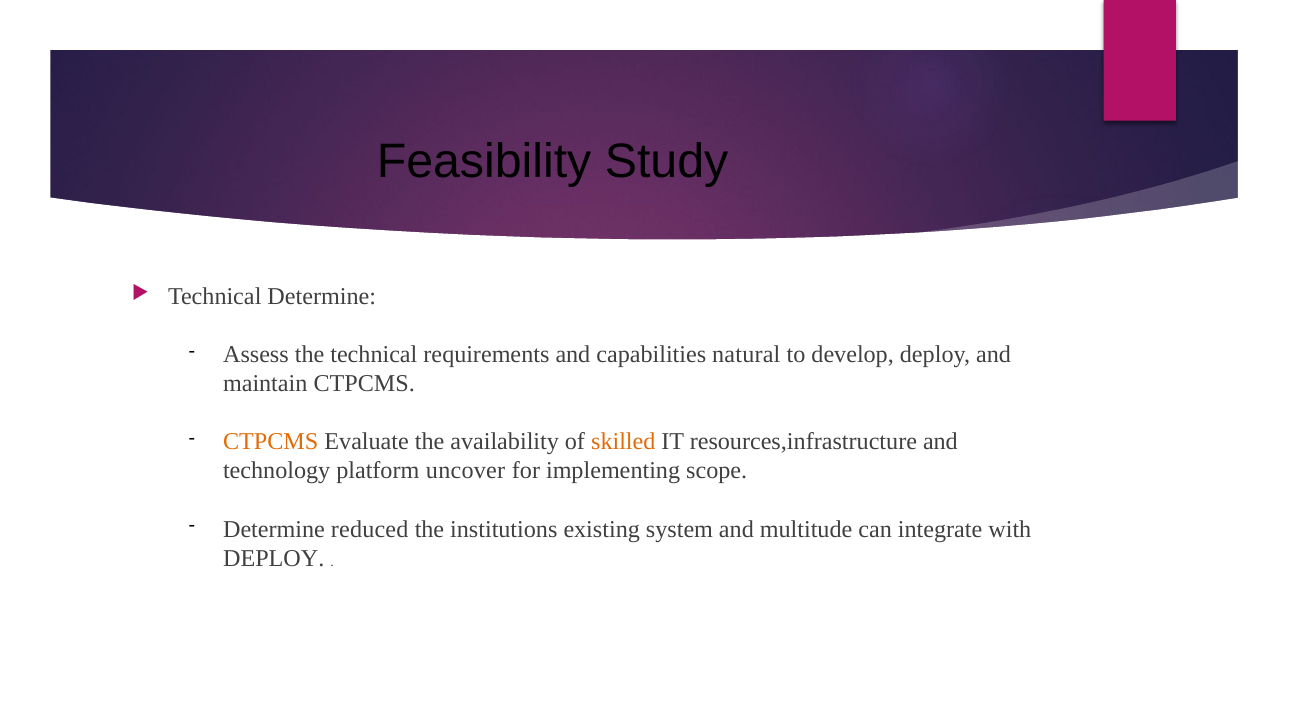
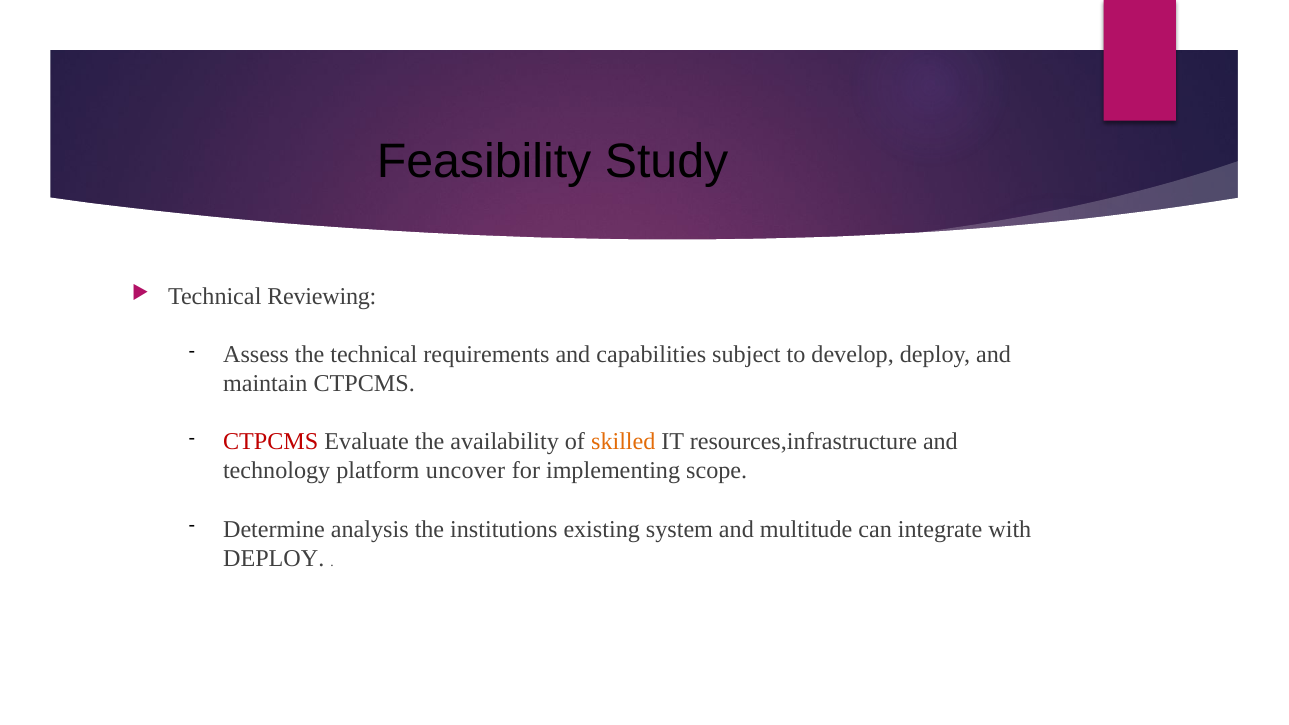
Technical Determine: Determine -> Reviewing
natural: natural -> subject
CTPCMS at (271, 442) colour: orange -> red
reduced: reduced -> analysis
